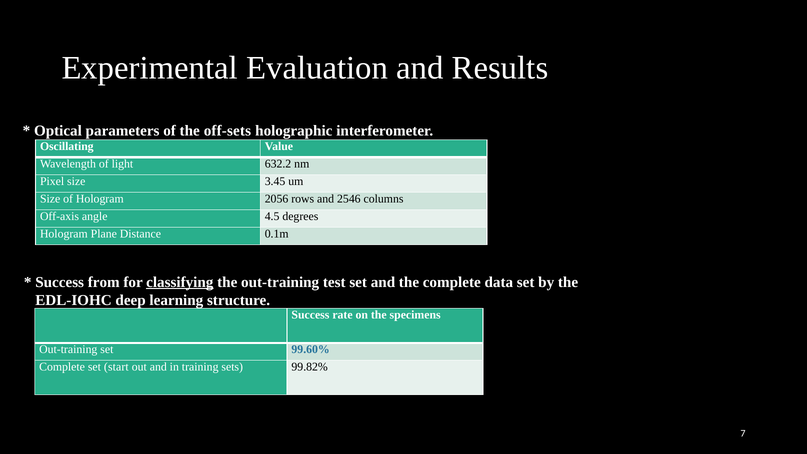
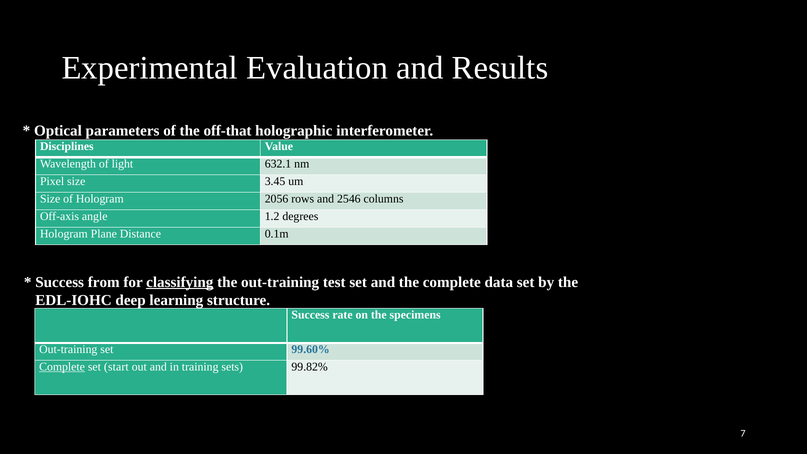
off-sets: off-sets -> off-that
Oscillating: Oscillating -> Disciplines
632.2: 632.2 -> 632.1
4.5: 4.5 -> 1.2
Complete at (62, 367) underline: none -> present
